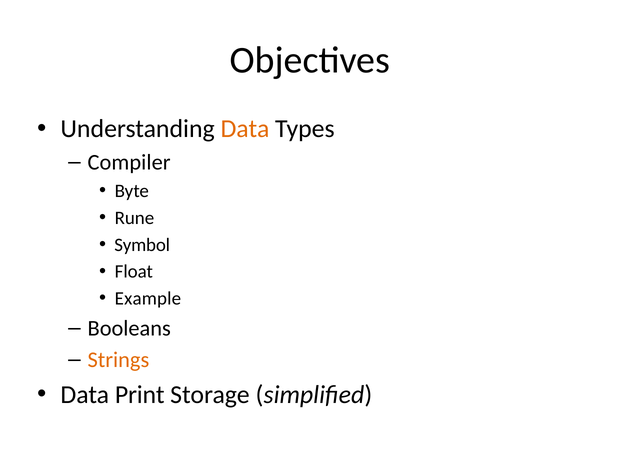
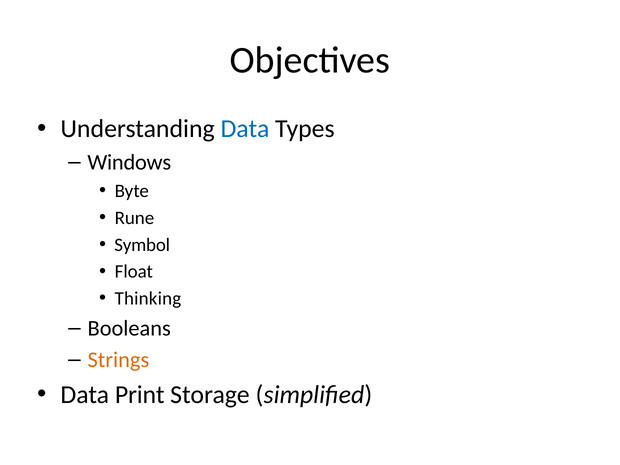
Data at (245, 129) colour: orange -> blue
Compiler: Compiler -> Windows
Example: Example -> Thinking
